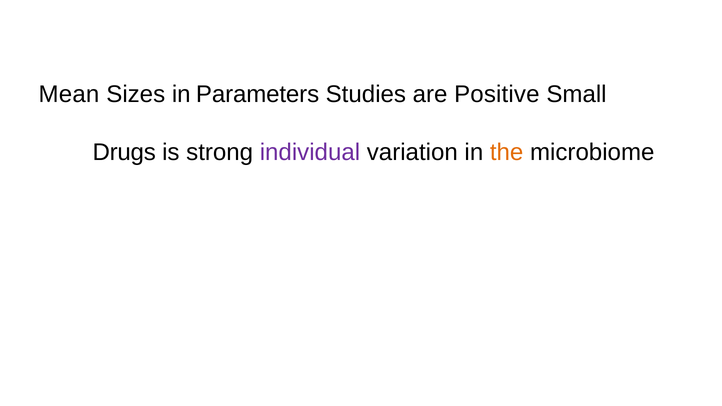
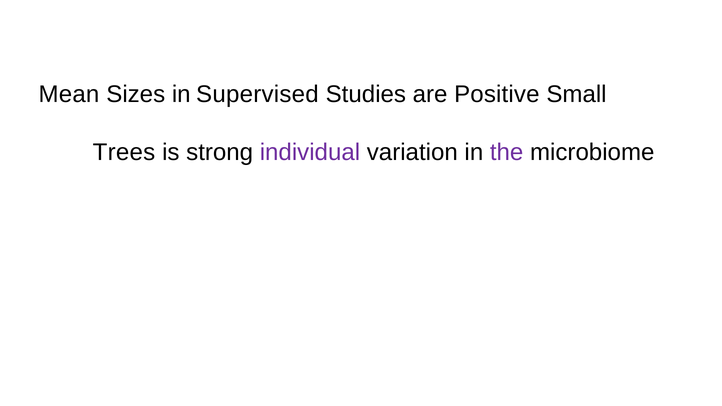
Parameters: Parameters -> Supervised
Drugs: Drugs -> Trees
the colour: orange -> purple
